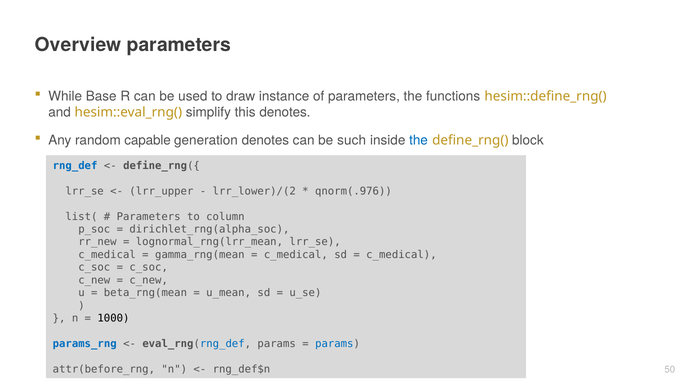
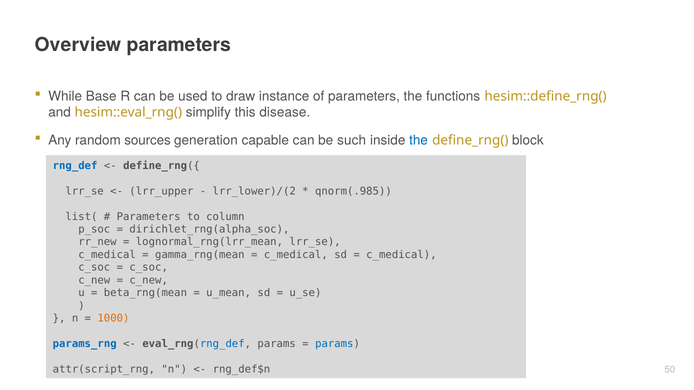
this denotes: denotes -> disease
capable: capable -> sources
generation denotes: denotes -> capable
qnorm(.976: qnorm(.976 -> qnorm(.985
1000 colour: black -> orange
attr(before_rng: attr(before_rng -> attr(script_rng
